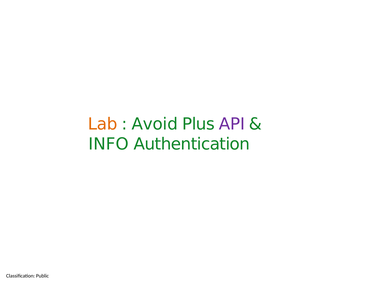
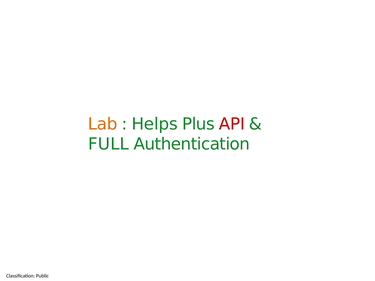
Avoid: Avoid -> Helps
API colour: purple -> red
INFO: INFO -> FULL
